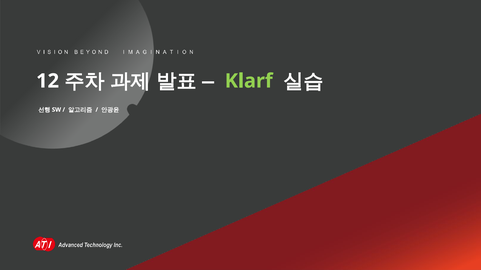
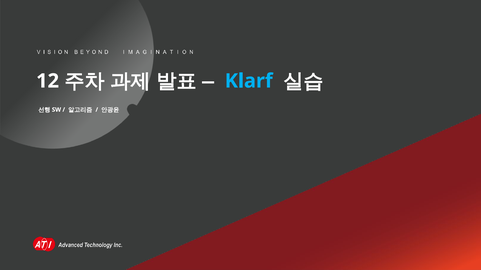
Klarf colour: light green -> light blue
